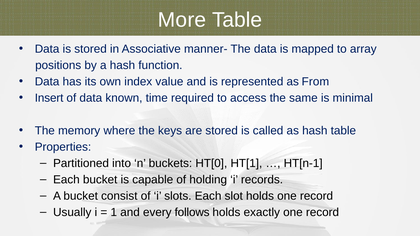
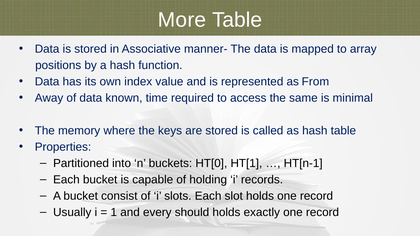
Insert: Insert -> Away
follows: follows -> should
